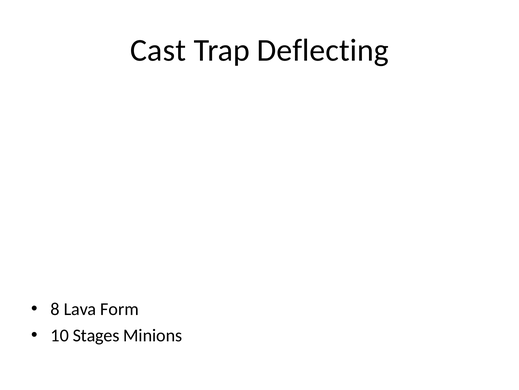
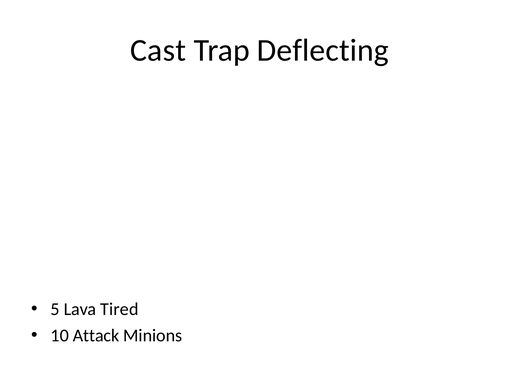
8: 8 -> 5
Form: Form -> Tired
Stages: Stages -> Attack
